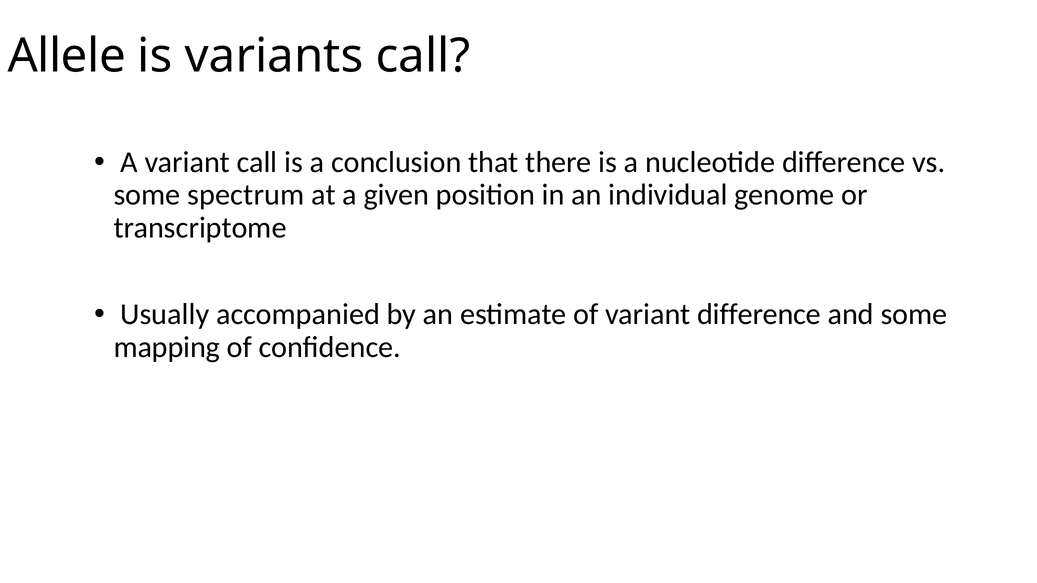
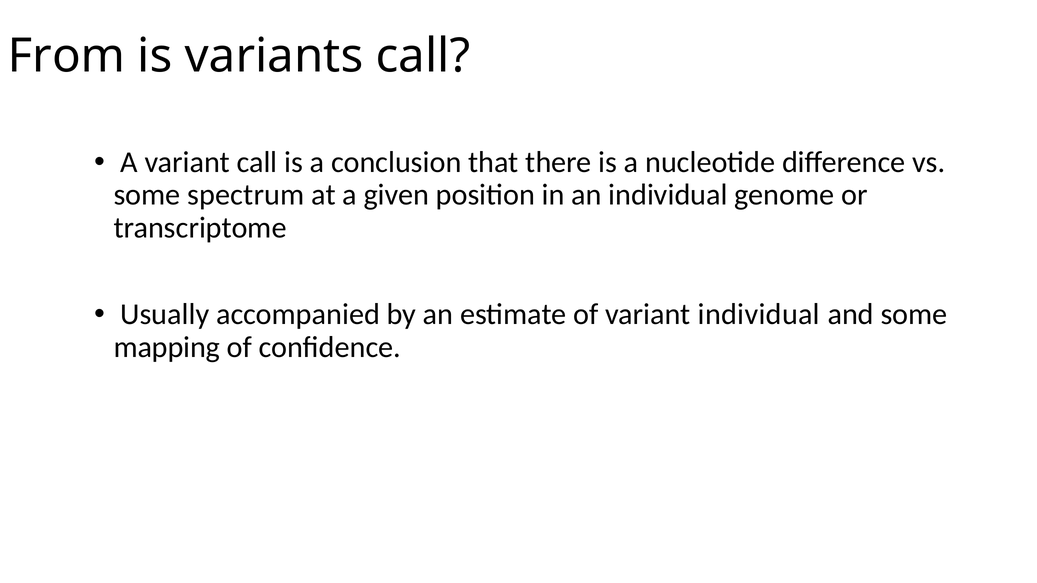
Allele: Allele -> From
variant difference: difference -> individual
